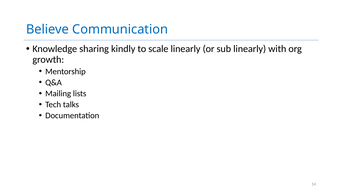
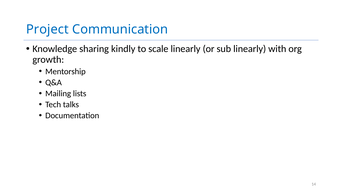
Believe: Believe -> Project
